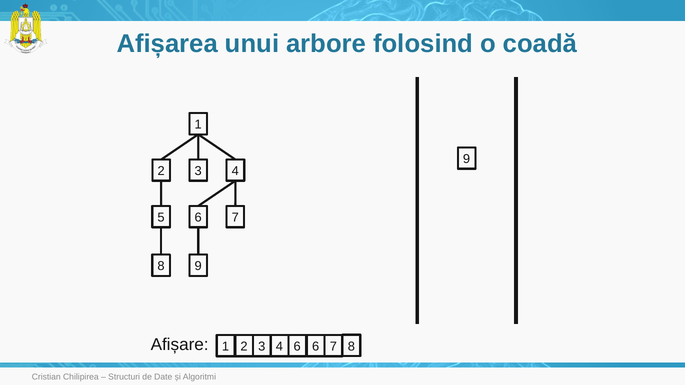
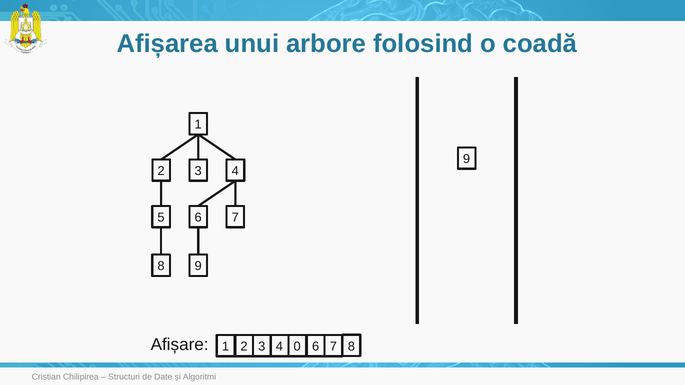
Afișare 6: 6 -> 0
